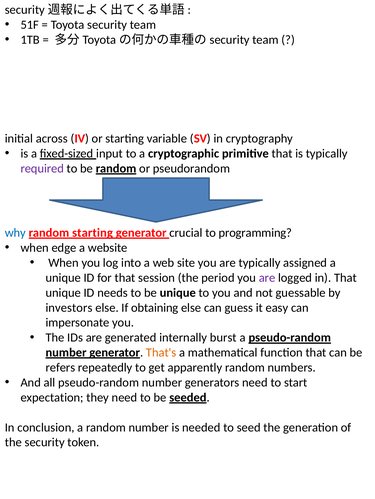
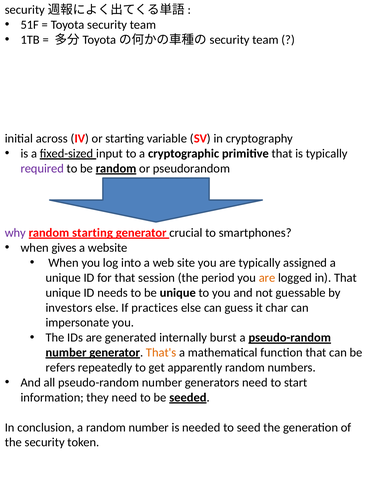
why colour: blue -> purple
programming: programming -> smartphones
edge: edge -> gives
are at (267, 278) colour: purple -> orange
obtaining: obtaining -> practices
easy: easy -> char
expectation: expectation -> information
